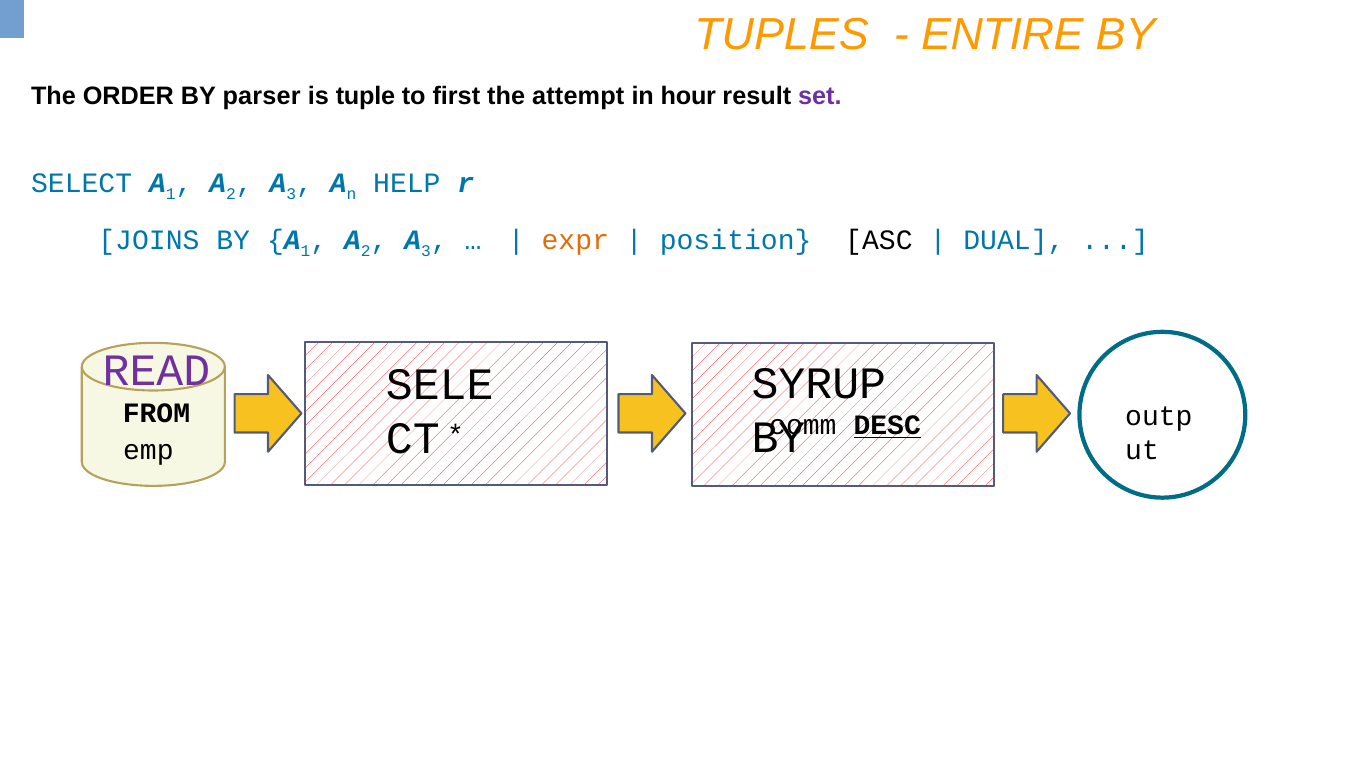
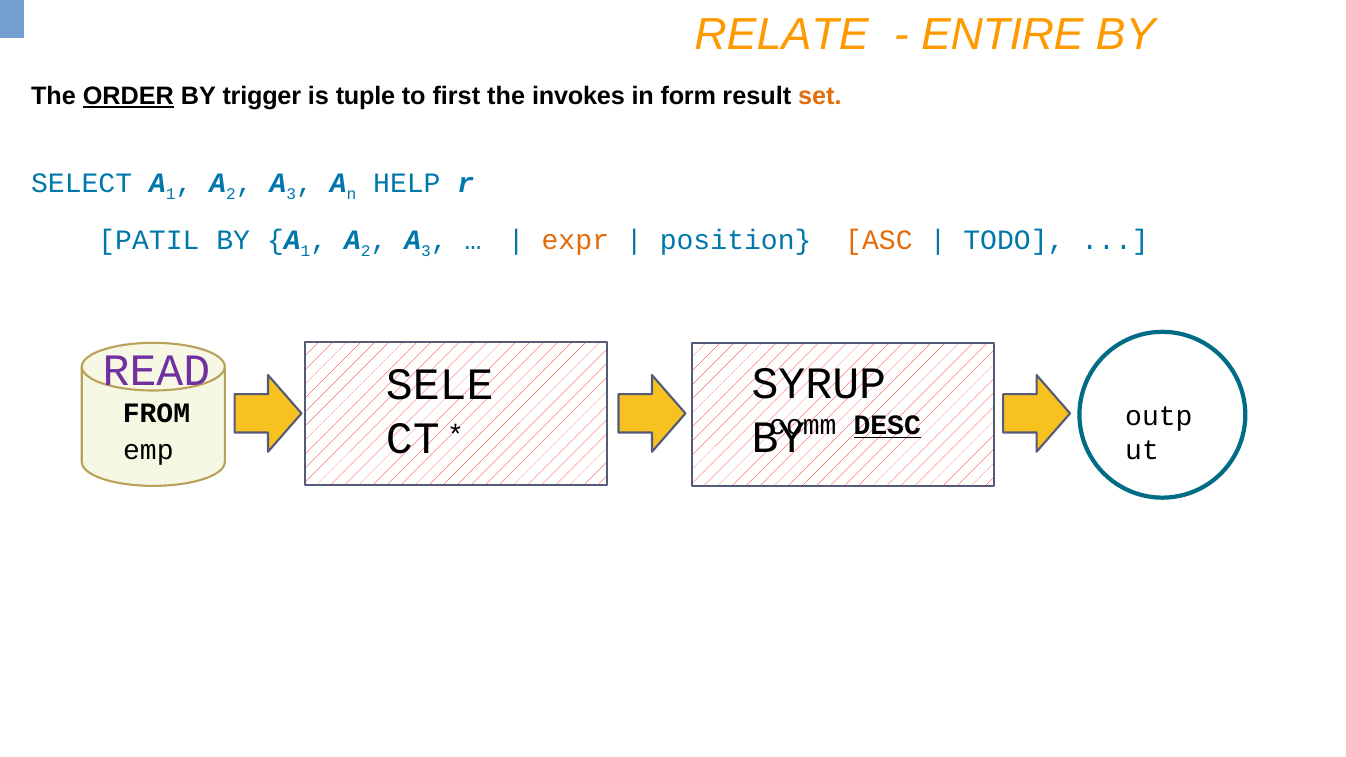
TUPLES: TUPLES -> RELATE
ORDER underline: none -> present
parser: parser -> trigger
attempt: attempt -> invokes
hour: hour -> form
set colour: purple -> orange
JOINS: JOINS -> PATIL
ASC colour: black -> orange
DUAL: DUAL -> TODO
